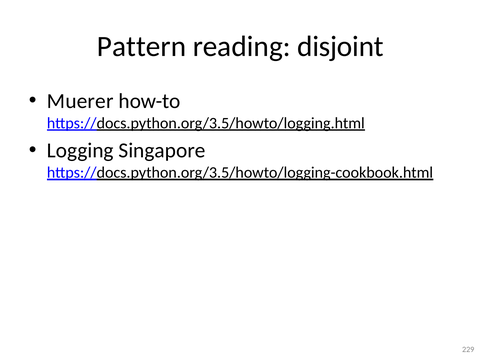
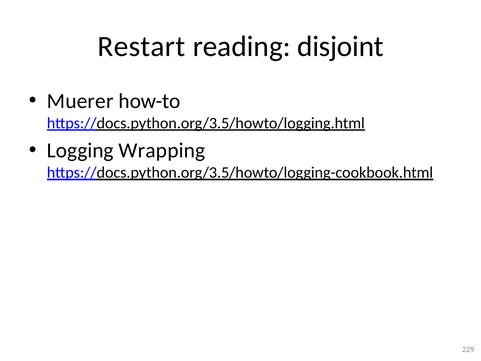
Pattern: Pattern -> Restart
Singapore: Singapore -> Wrapping
